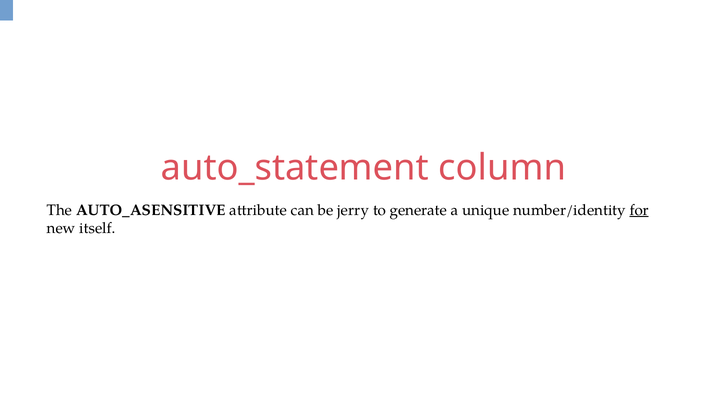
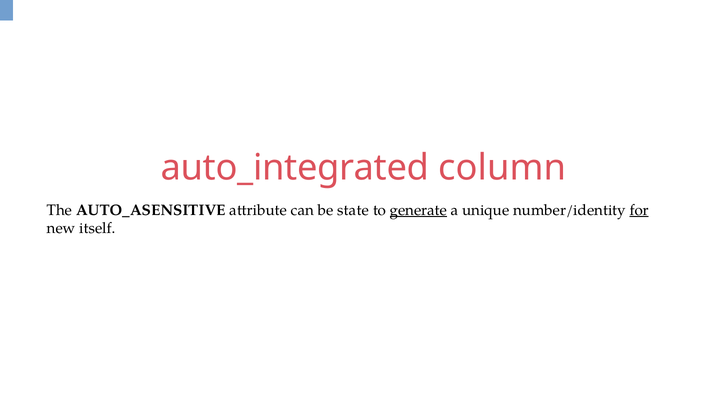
auto_statement: auto_statement -> auto_integrated
jerry: jerry -> state
generate underline: none -> present
